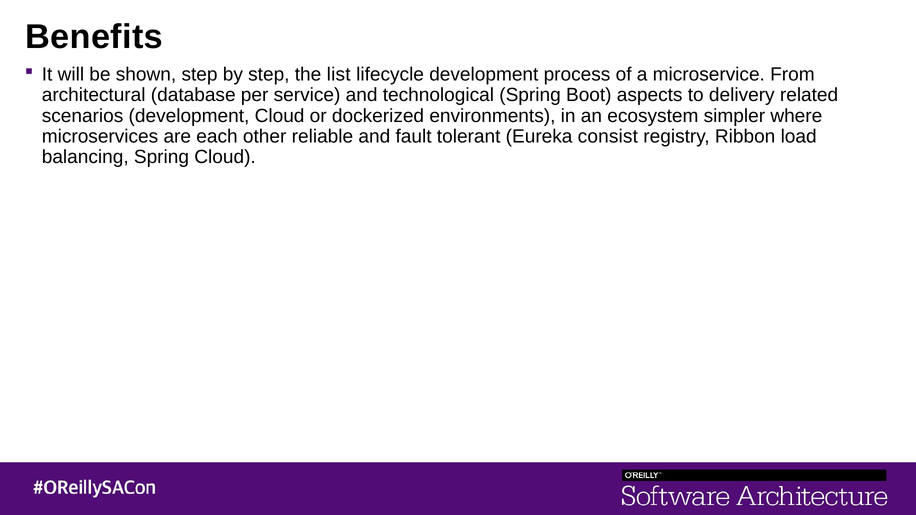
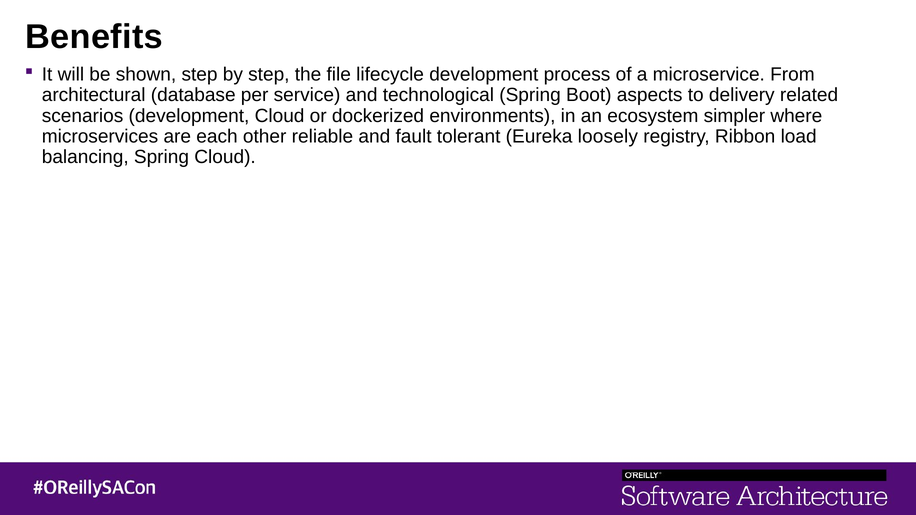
list: list -> file
consist: consist -> loosely
